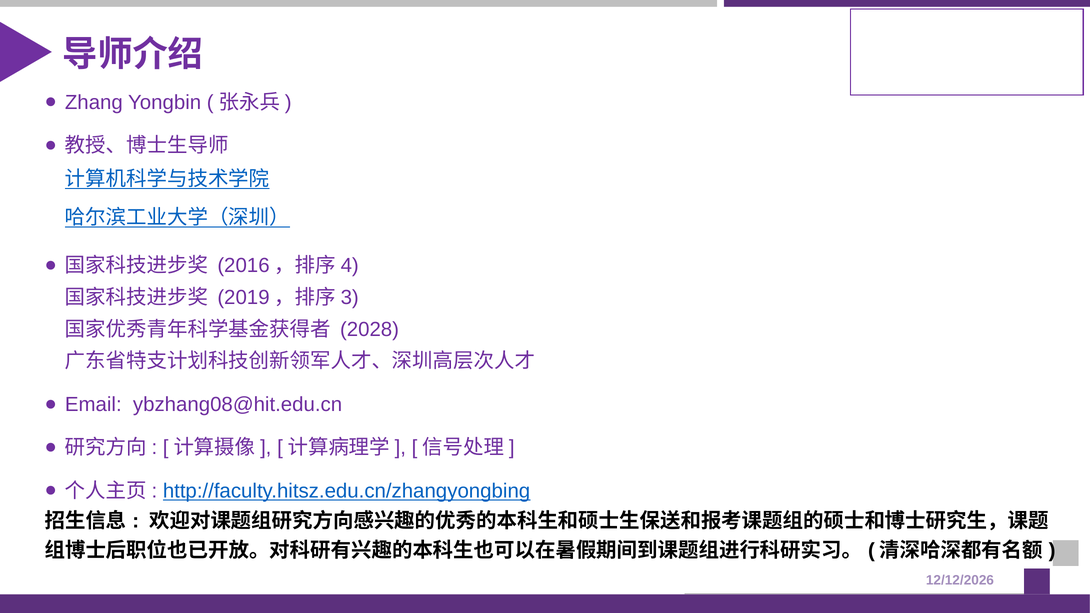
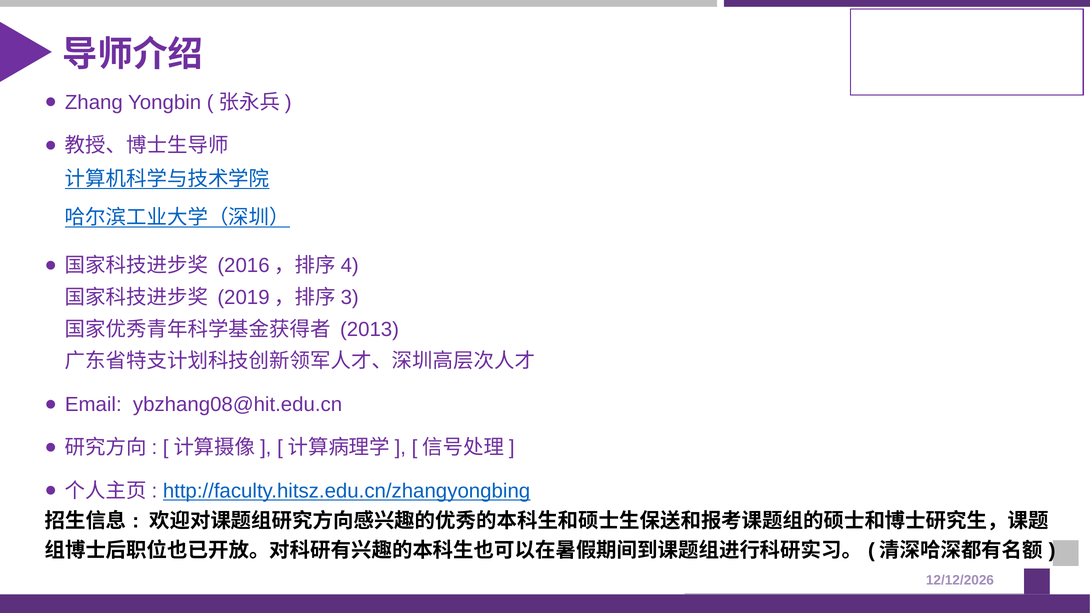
2028: 2028 -> 2013
